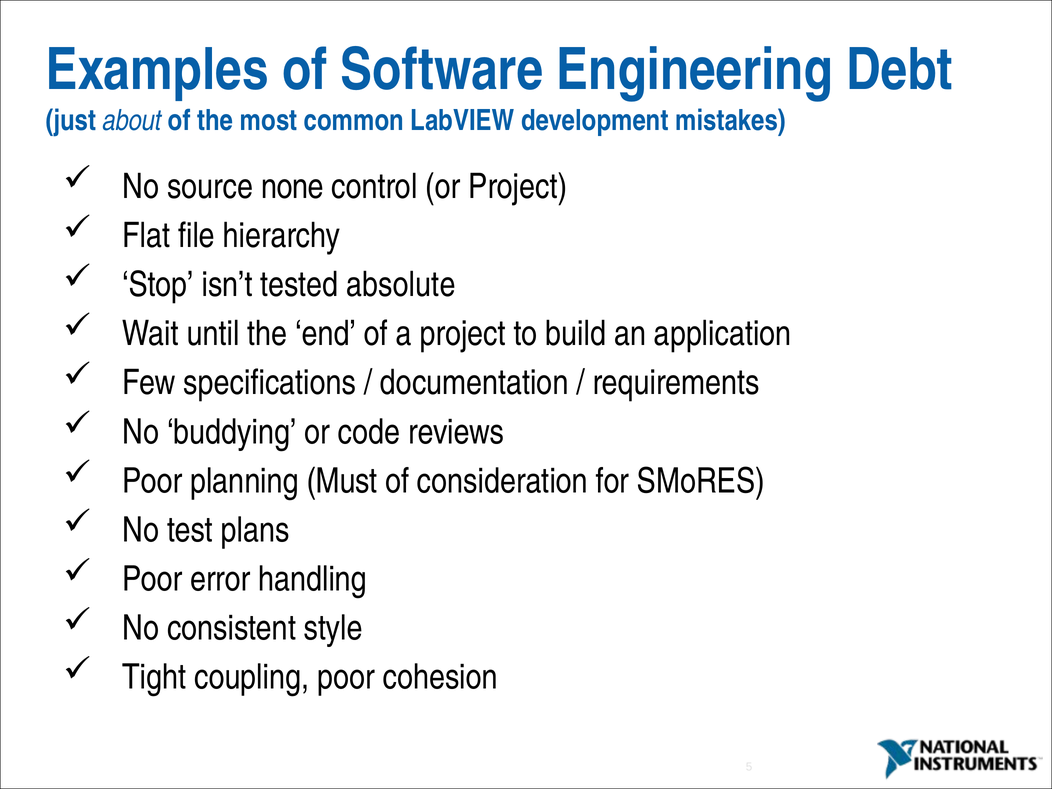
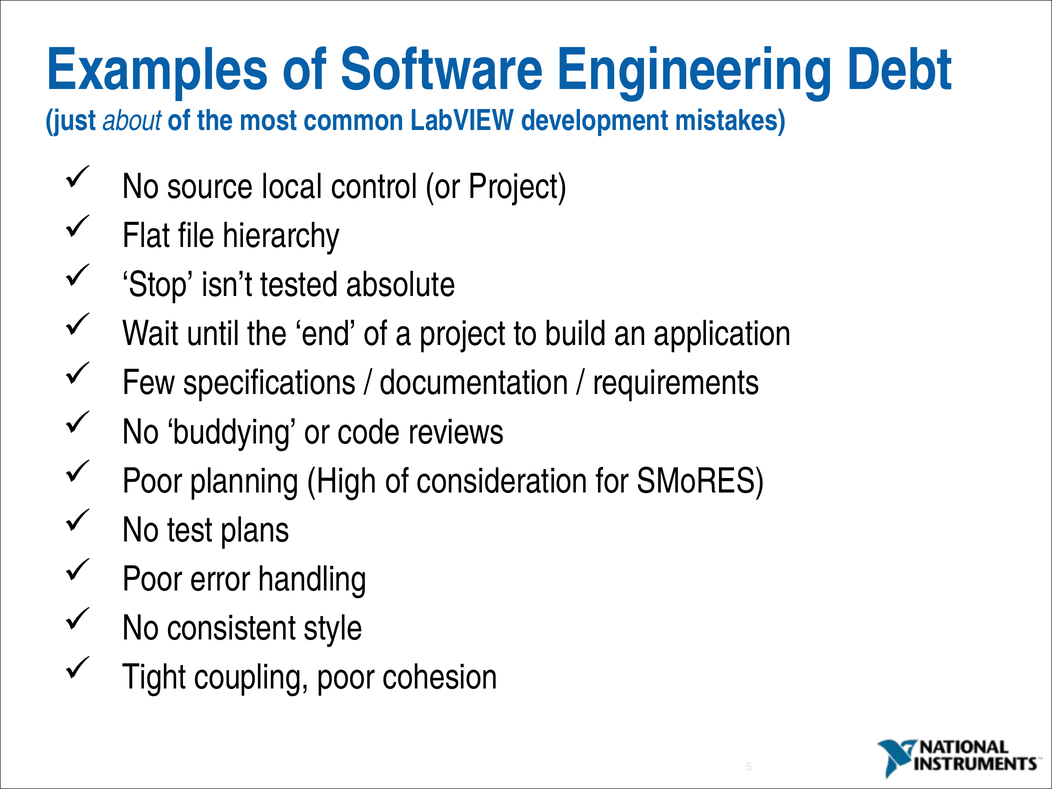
none: none -> local
Must: Must -> High
